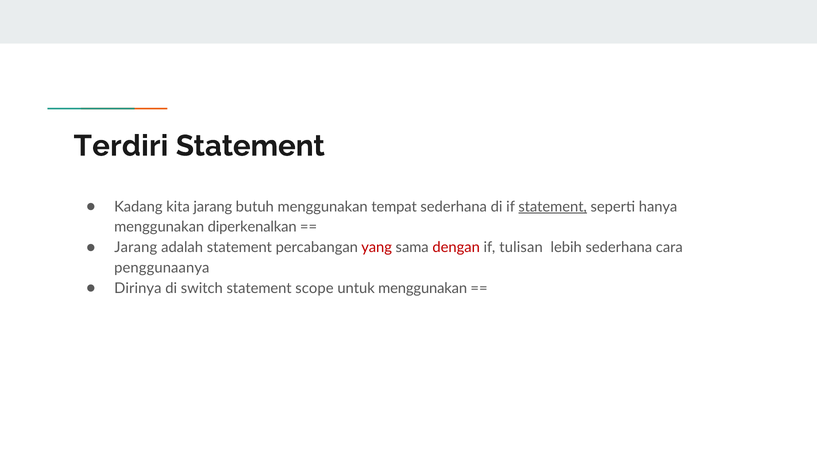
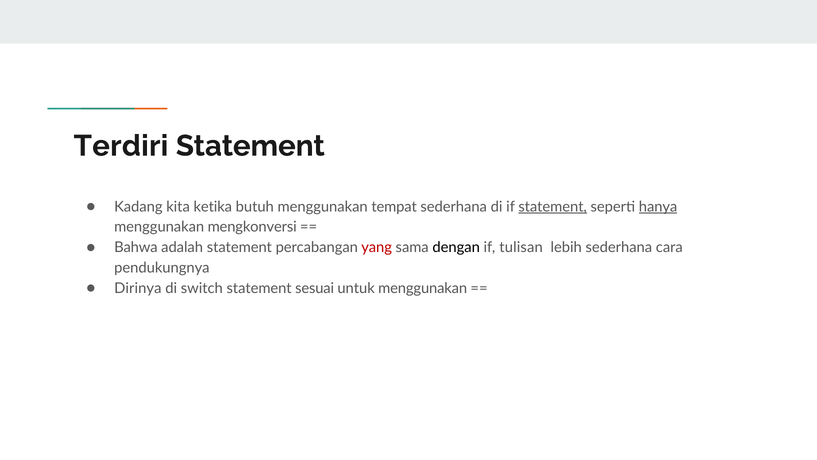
kita jarang: jarang -> ketika
hanya underline: none -> present
diperkenalkan: diperkenalkan -> mengkonversi
Jarang at (136, 247): Jarang -> Bahwa
dengan colour: red -> black
penggunaanya: penggunaanya -> pendukungnya
scope: scope -> sesuai
